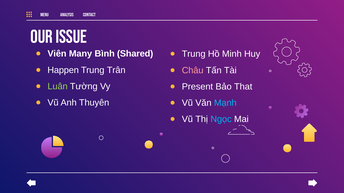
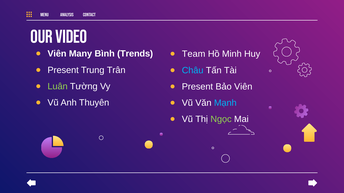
issue: issue -> video
Shared: Shared -> Trends
Trung at (194, 54): Trung -> Team
Happen at (63, 70): Happen -> Present
Châu colour: pink -> light blue
Bảo That: That -> Viên
Ngọc colour: light blue -> light green
